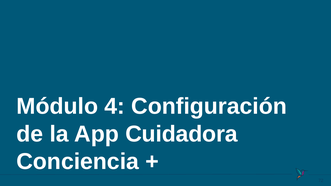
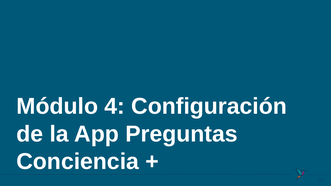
Cuidadora: Cuidadora -> Preguntas
